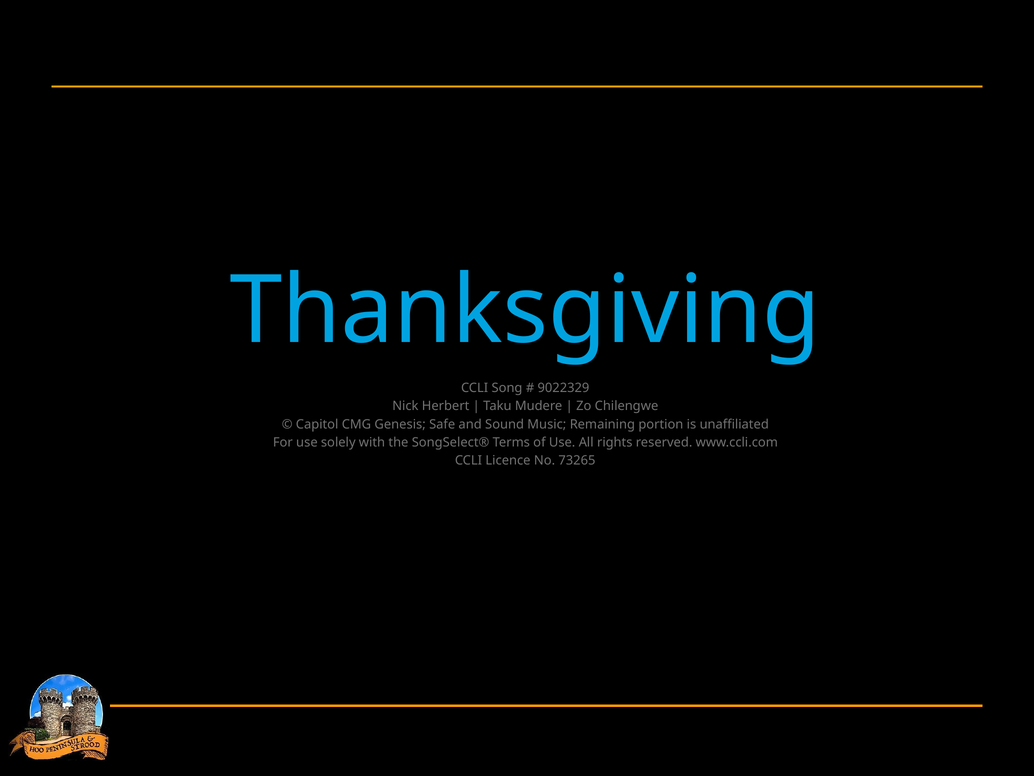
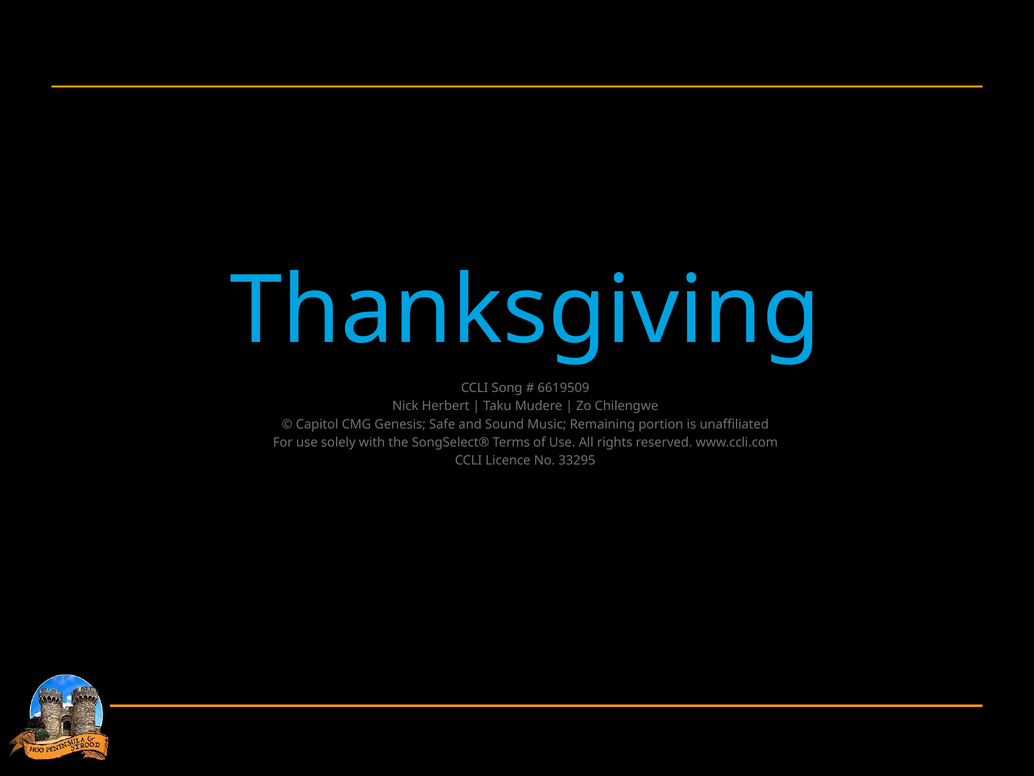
9022329: 9022329 -> 6619509
73265: 73265 -> 33295
